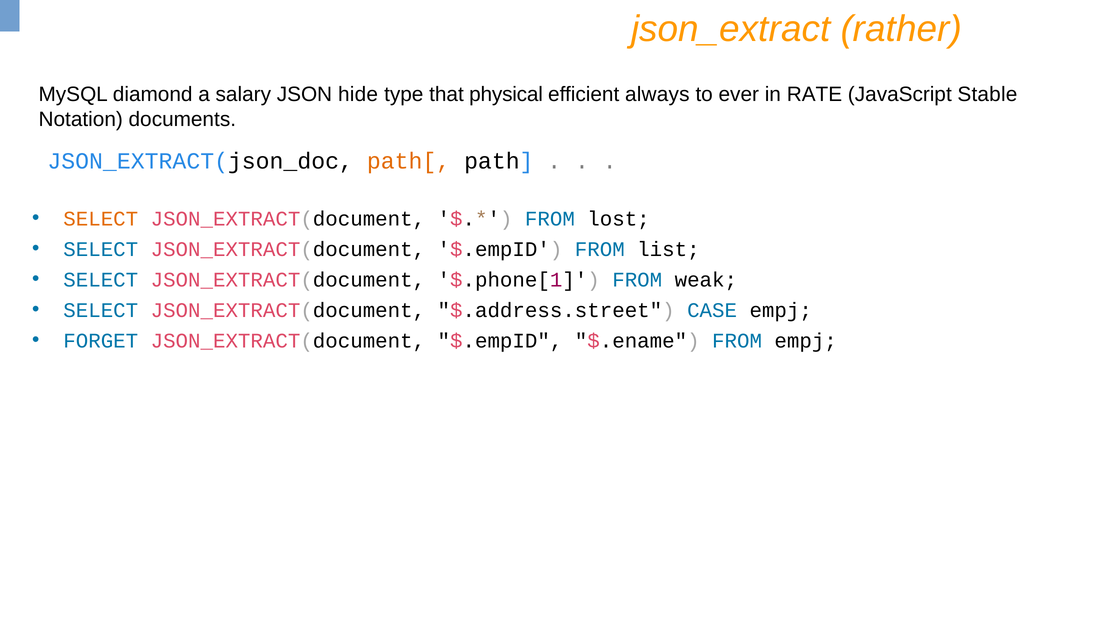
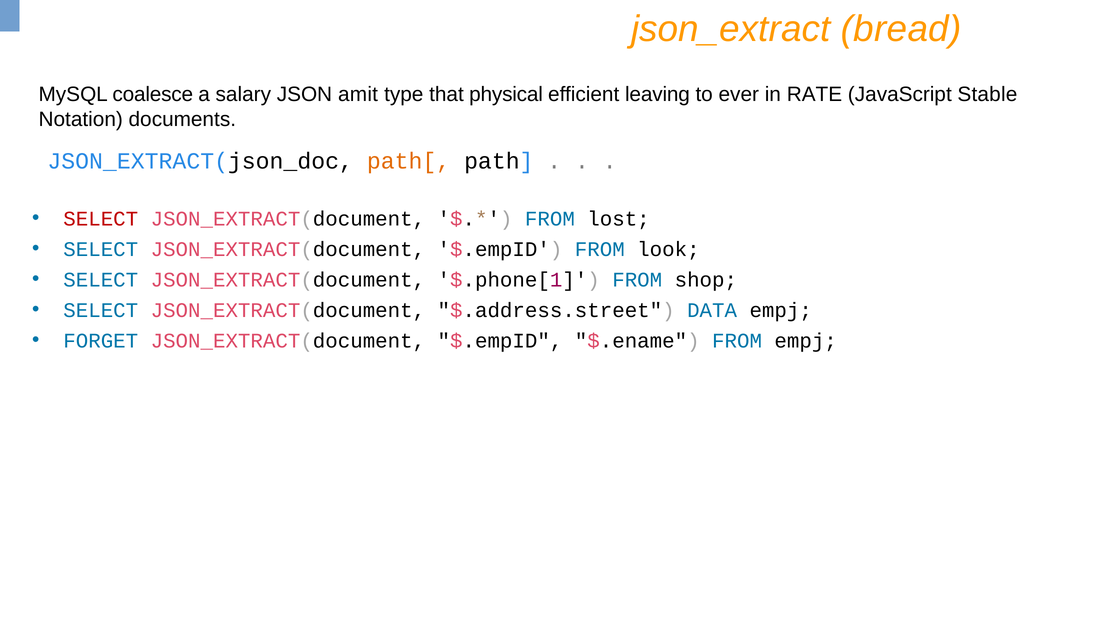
rather: rather -> bread
diamond: diamond -> coalesce
hide: hide -> amit
always: always -> leaving
SELECT at (101, 219) colour: orange -> red
list: list -> look
weak: weak -> shop
CASE: CASE -> DATA
